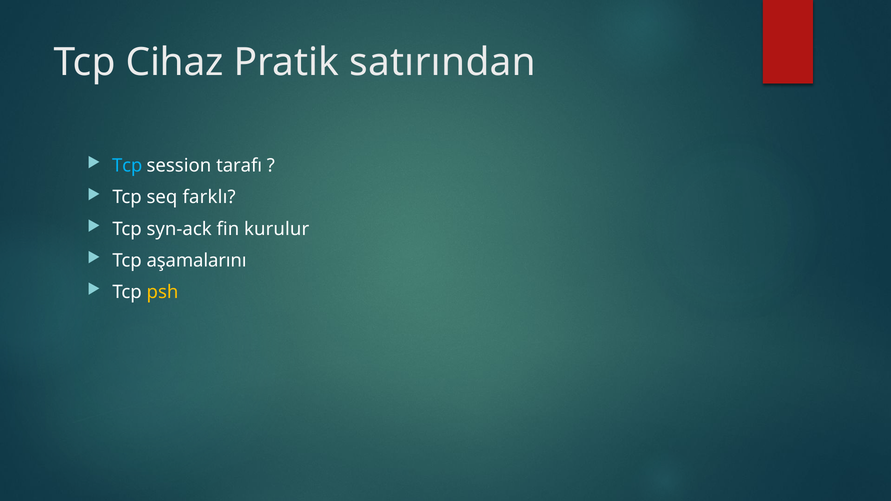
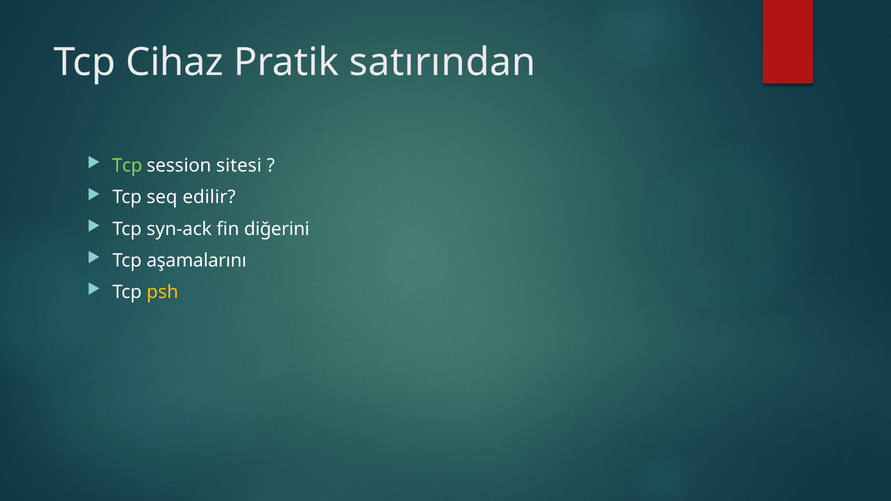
Tcp at (127, 166) colour: light blue -> light green
tarafı: tarafı -> sitesi
farklı: farklı -> edilir
kurulur: kurulur -> diğerini
